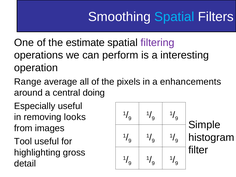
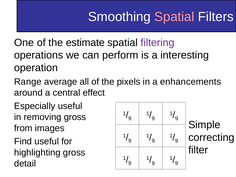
Spatial at (174, 17) colour: light blue -> pink
doing: doing -> effect
removing looks: looks -> gross
histogram: histogram -> correcting
Tool: Tool -> Find
